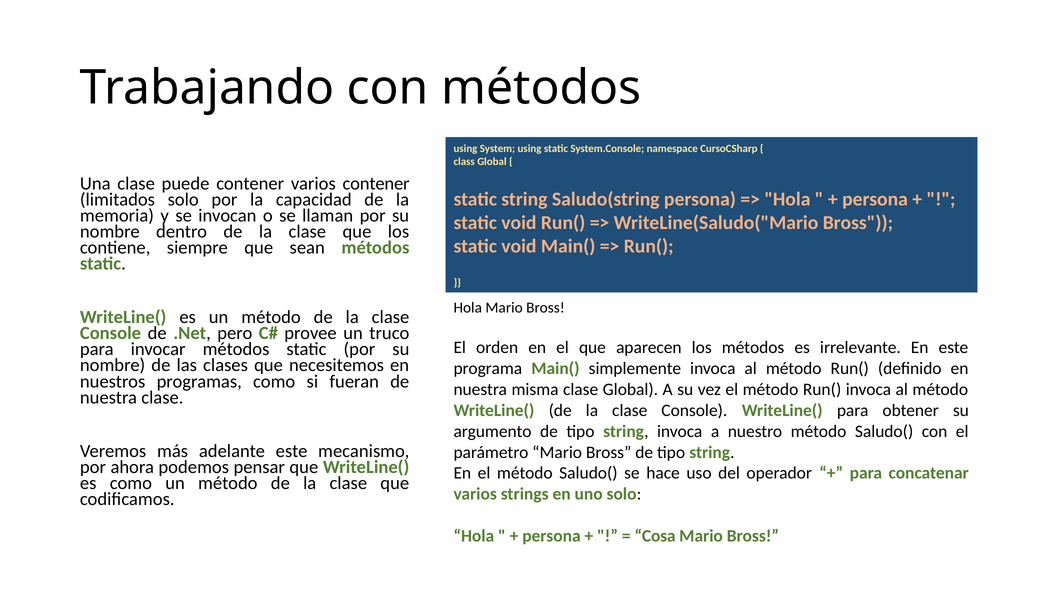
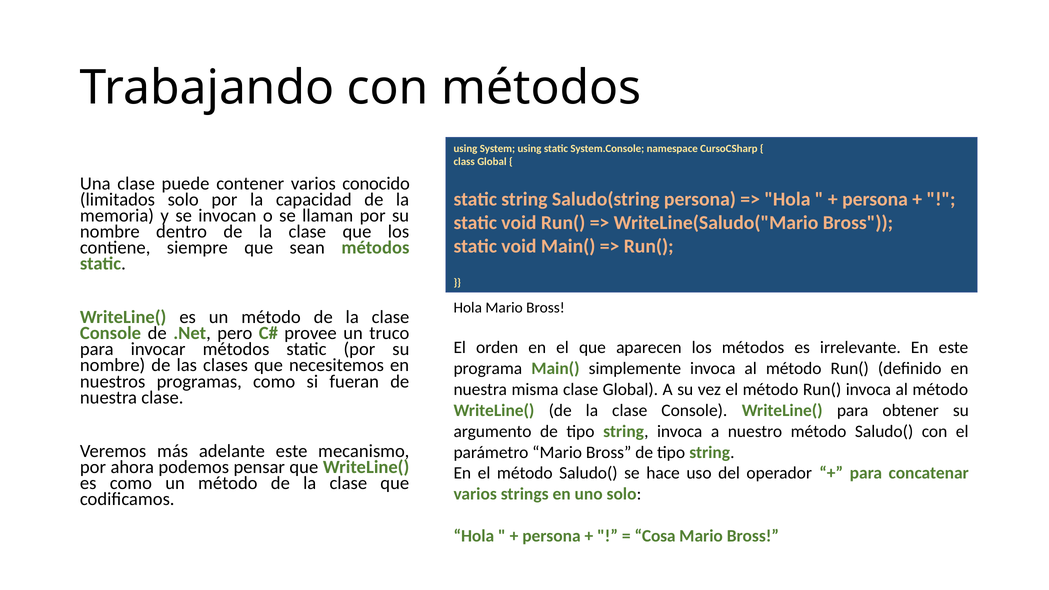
varios contener: contener -> conocido
